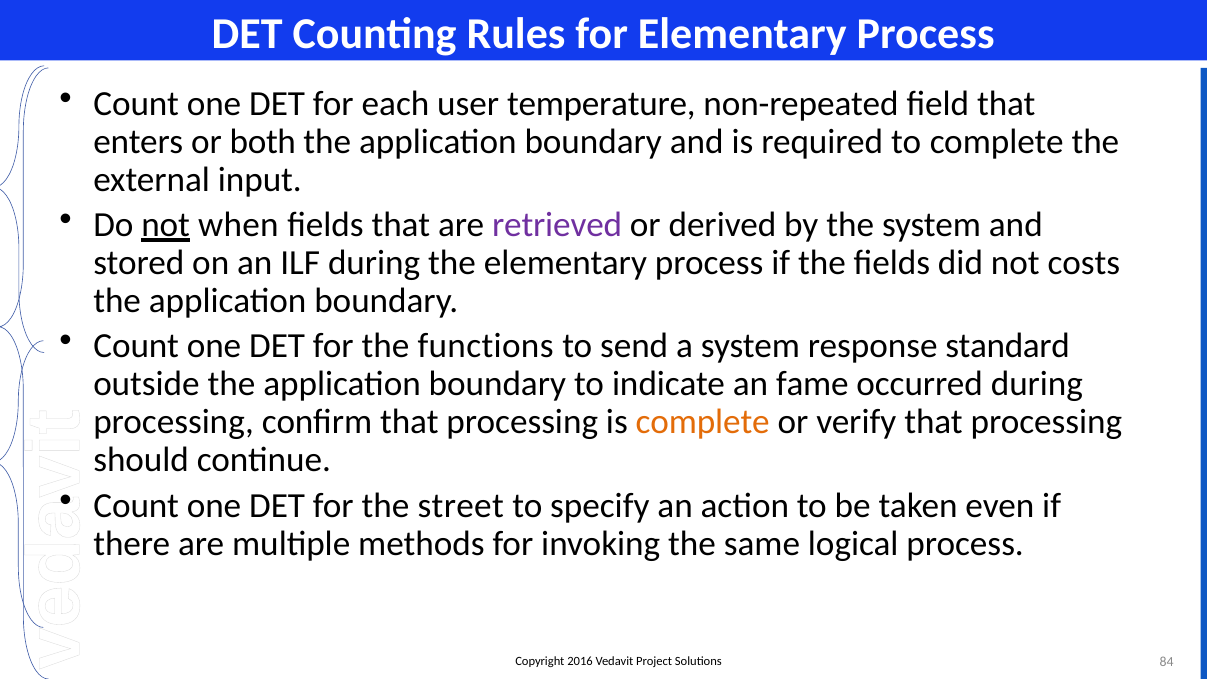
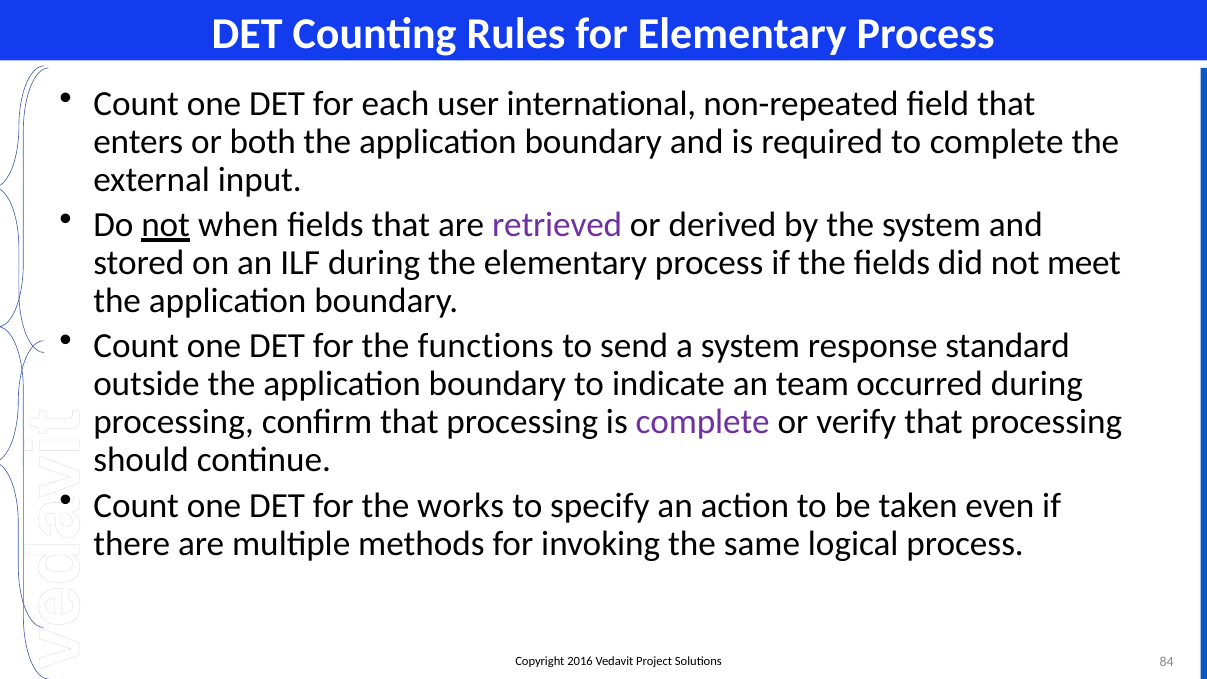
temperature: temperature -> international
costs: costs -> meet
fame: fame -> team
complete at (703, 422) colour: orange -> purple
street: street -> works
